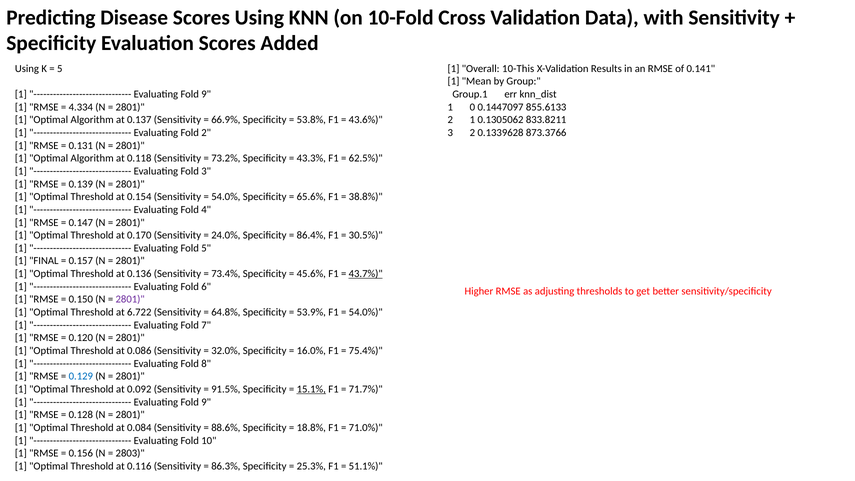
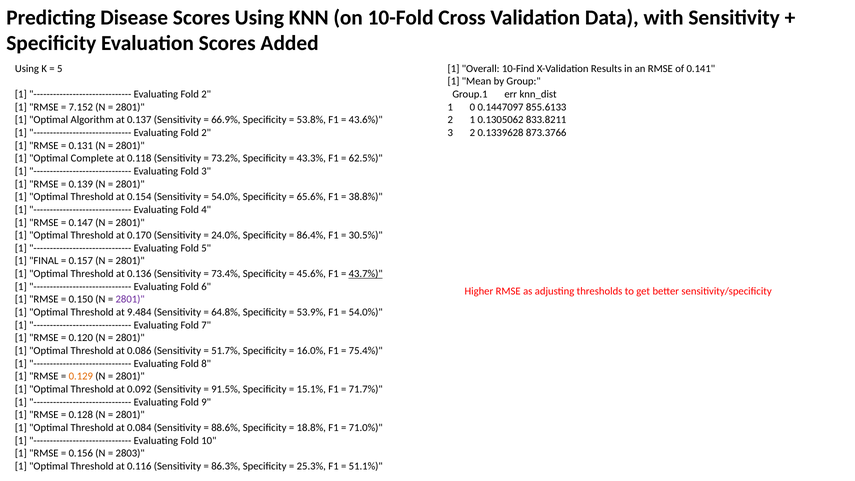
10-This: 10-This -> 10-Find
9 at (206, 94): 9 -> 2
4.334: 4.334 -> 7.152
Algorithm at (92, 158): Algorithm -> Complete
6.722: 6.722 -> 9.484
32.0%: 32.0% -> 51.7%
0.129 colour: blue -> orange
15.1% underline: present -> none
